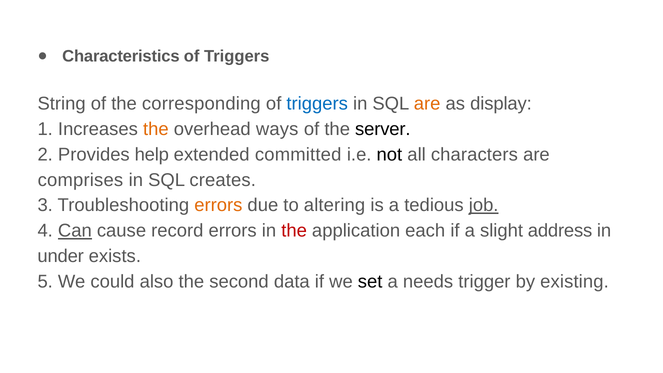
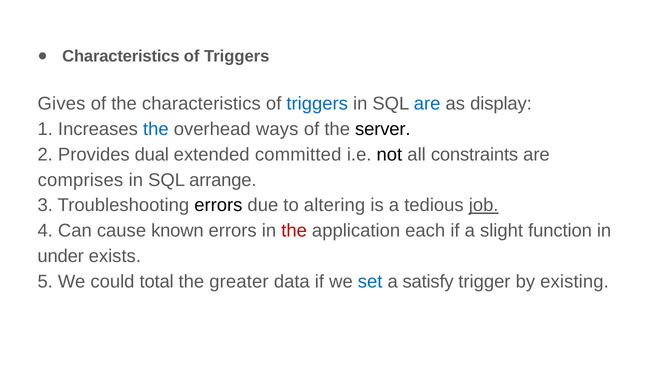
String: String -> Gives
the corresponding: corresponding -> characteristics
are at (427, 104) colour: orange -> blue
the at (156, 129) colour: orange -> blue
help: help -> dual
characters: characters -> constraints
creates: creates -> arrange
errors at (218, 205) colour: orange -> black
Can underline: present -> none
record: record -> known
address: address -> function
also: also -> total
second: second -> greater
set colour: black -> blue
needs: needs -> satisfy
